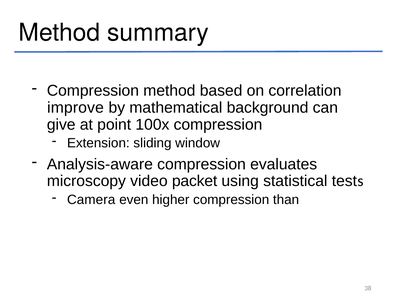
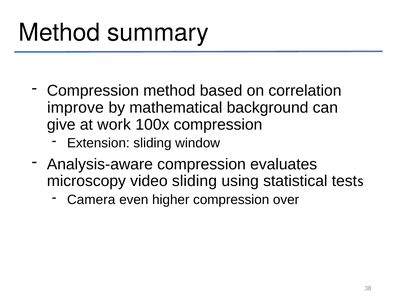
point: point -> work
video packet: packet -> sliding
than: than -> over
